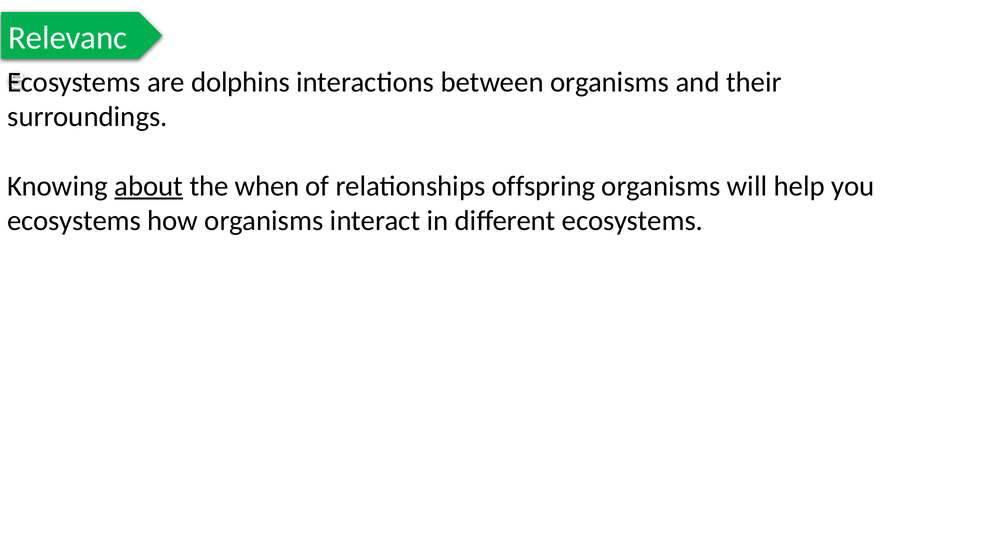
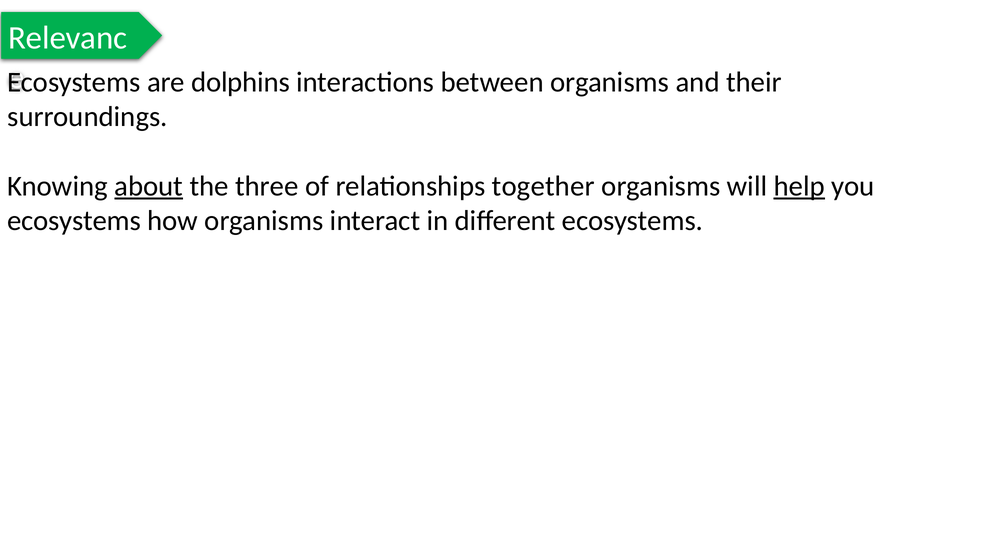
when: when -> three
offspring: offspring -> together
help underline: none -> present
